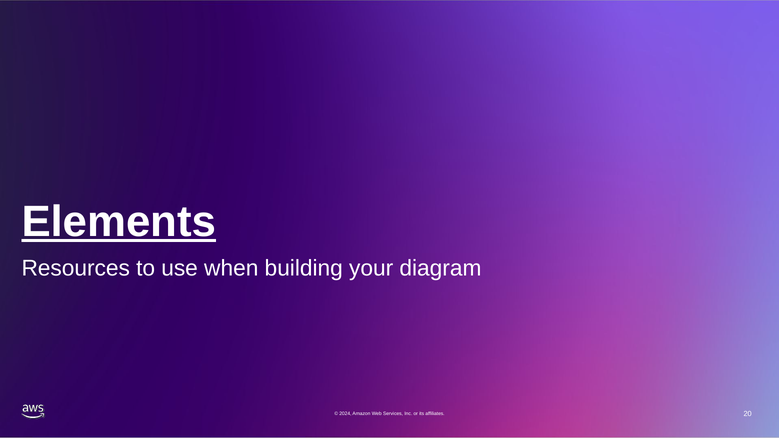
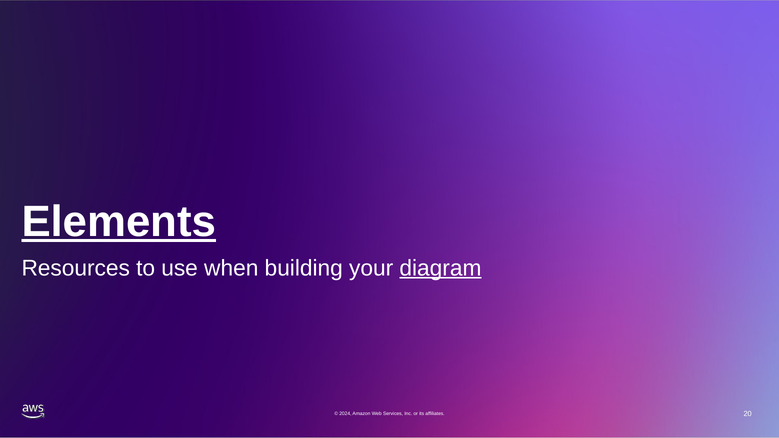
diagram underline: none -> present
